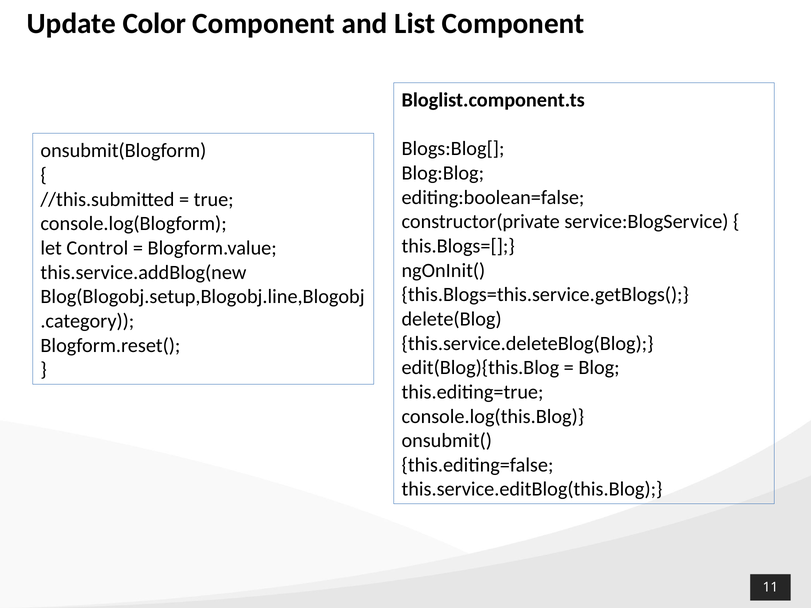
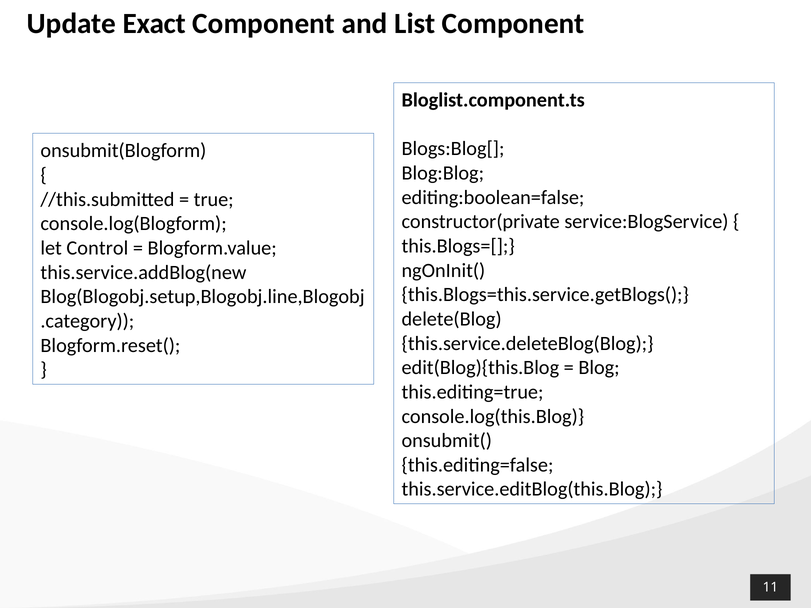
Color: Color -> Exact
